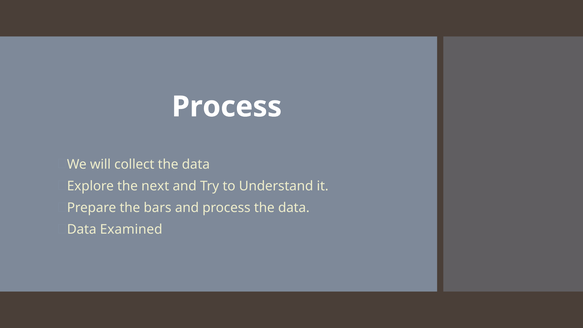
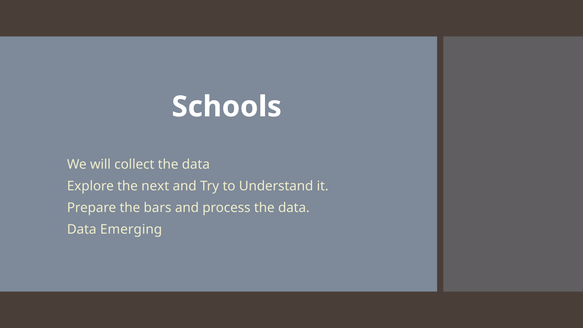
Process at (227, 107): Process -> Schools
Examined: Examined -> Emerging
